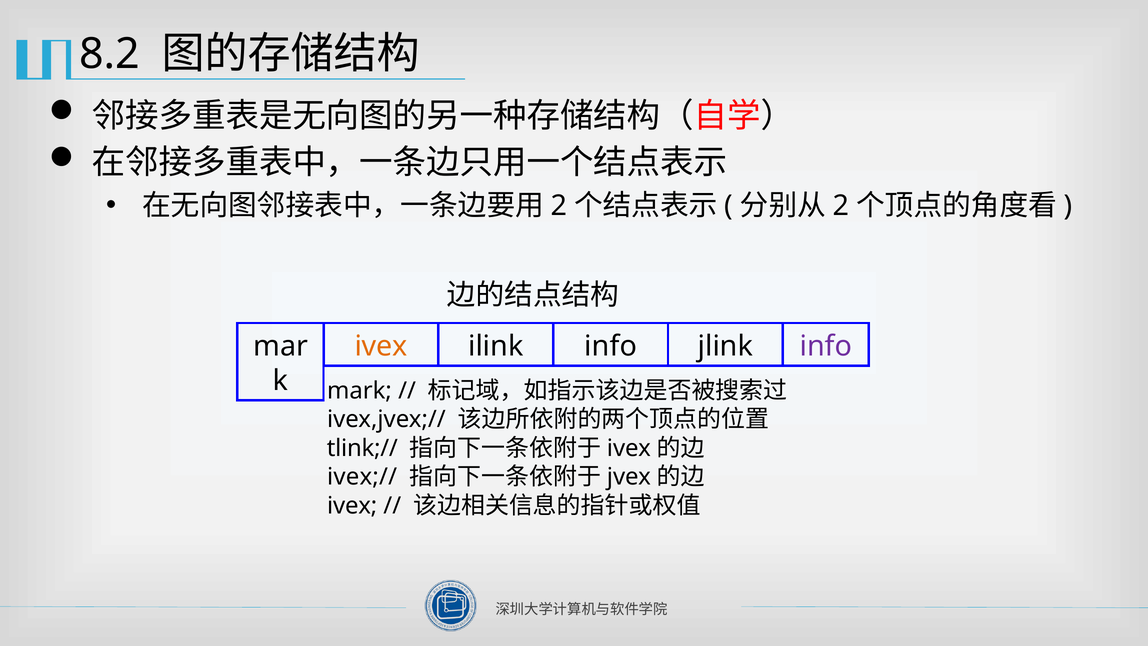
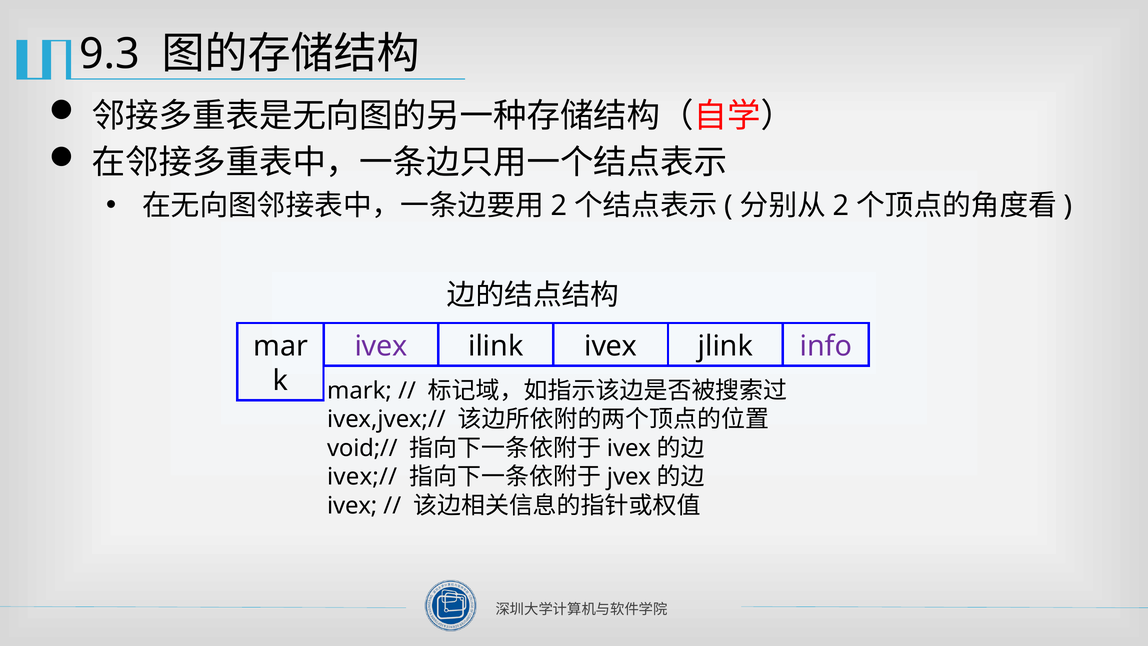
8.2: 8.2 -> 9.3
ivex at (381, 346) colour: orange -> purple
ilink info: info -> ivex
tlink;//: tlink;// -> void;//
